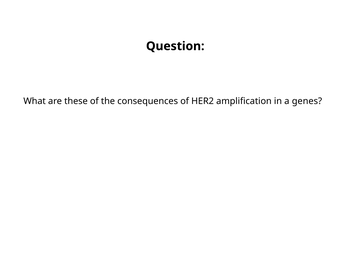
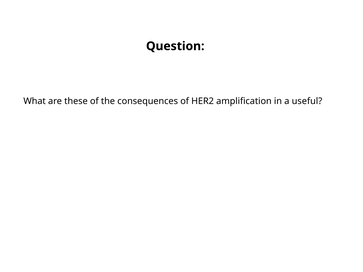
genes: genes -> useful
